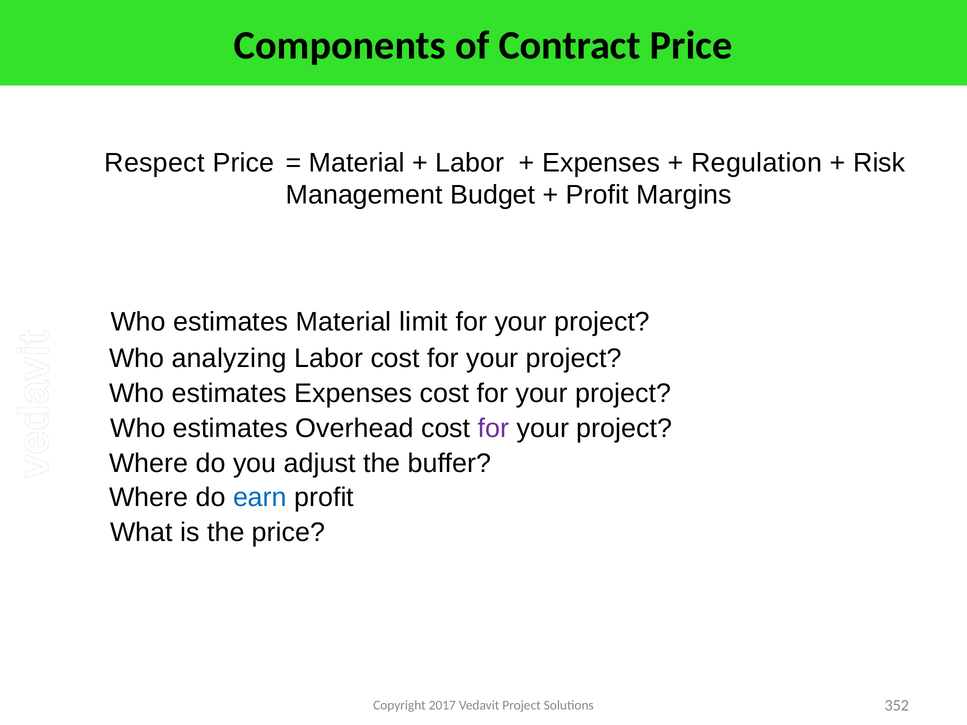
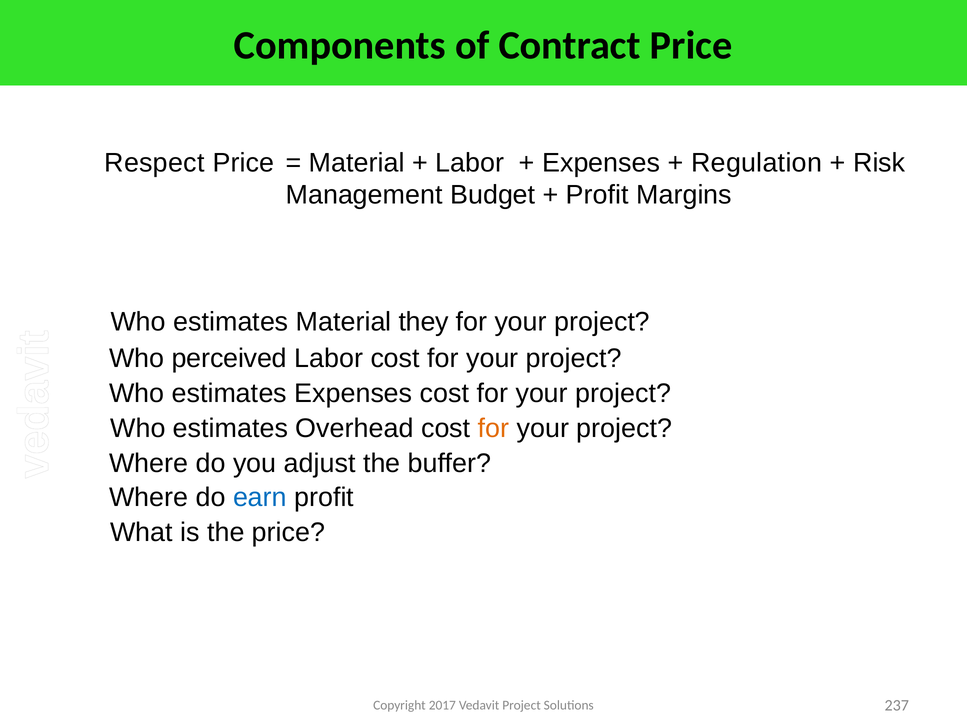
limit: limit -> they
analyzing: analyzing -> perceived
for at (494, 429) colour: purple -> orange
352: 352 -> 237
